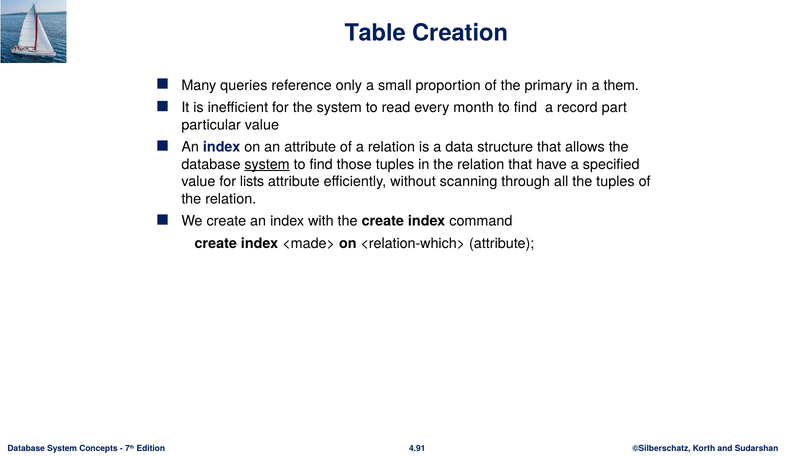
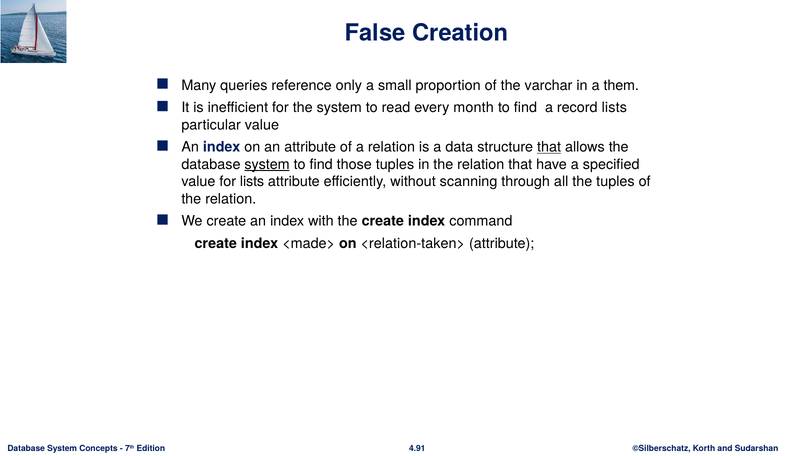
Table: Table -> False
primary: primary -> varchar
record part: part -> lists
that at (549, 147) underline: none -> present
<relation-which>: <relation-which> -> <relation-taken>
